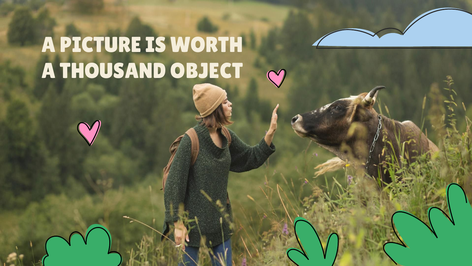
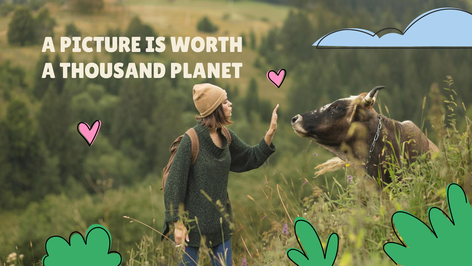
OBJECT: OBJECT -> PLANET
